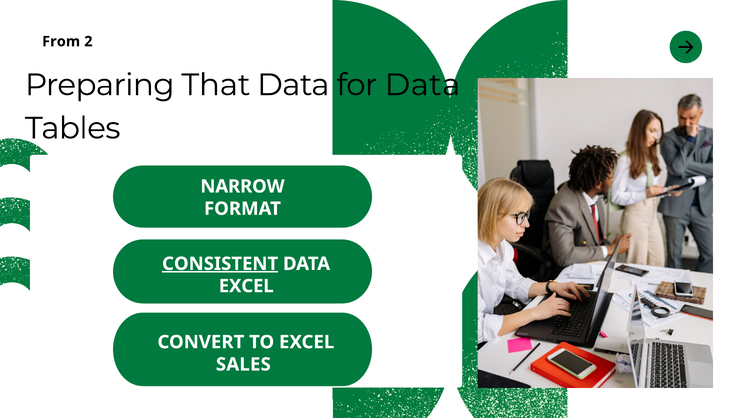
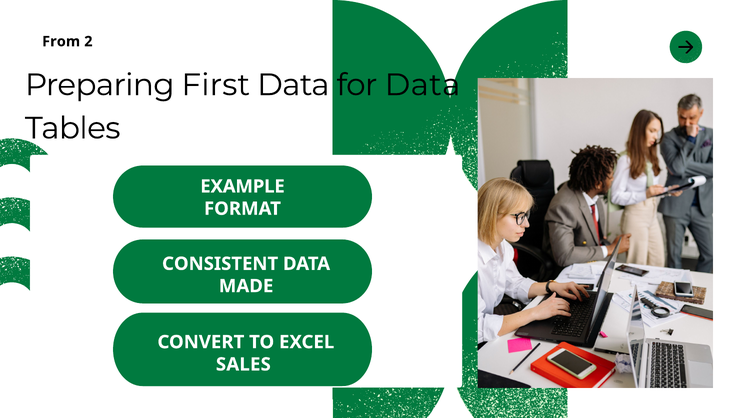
That: That -> First
NARROW: NARROW -> EXAMPLE
CONSISTENT underline: present -> none
EXCEL at (246, 286): EXCEL -> MADE
